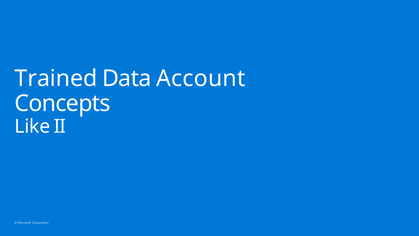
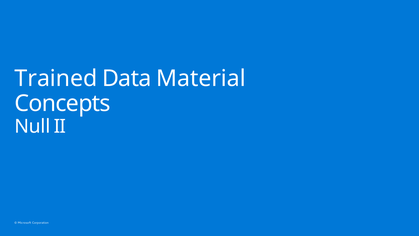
Account: Account -> Material
Like: Like -> Null
